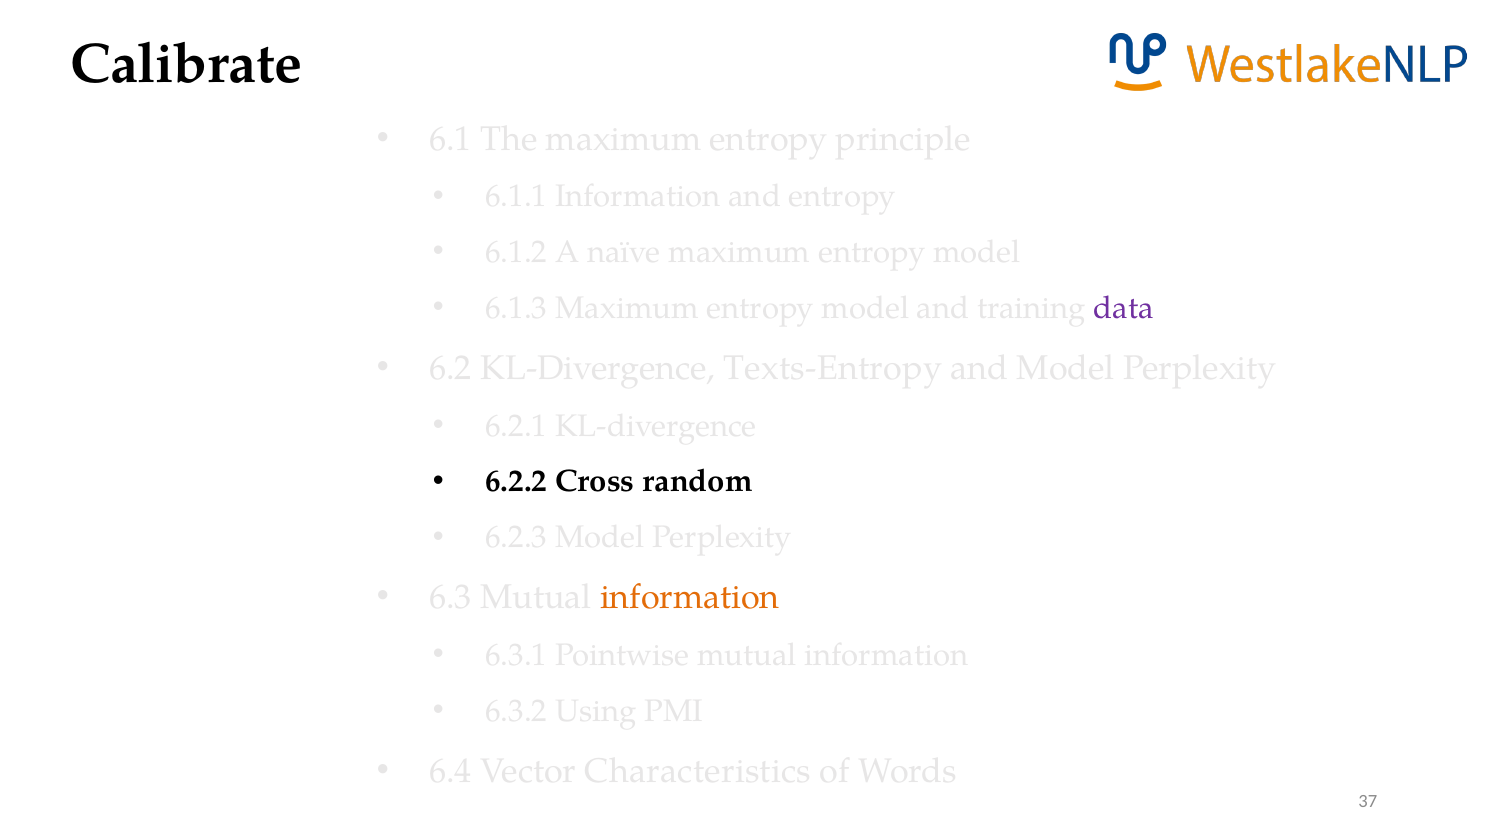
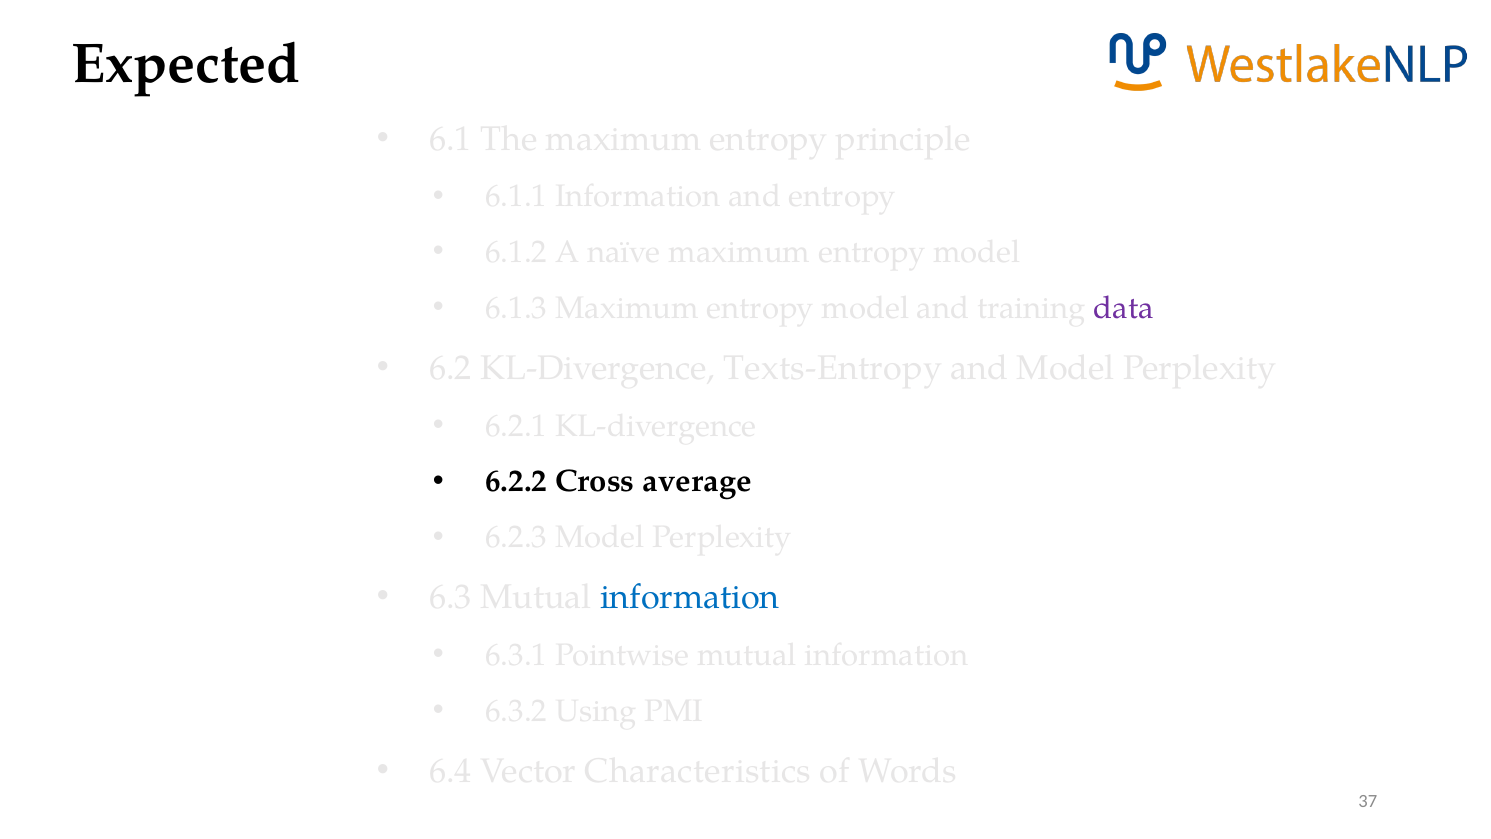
Calibrate: Calibrate -> Expected
random: random -> average
information at (690, 597) colour: orange -> blue
